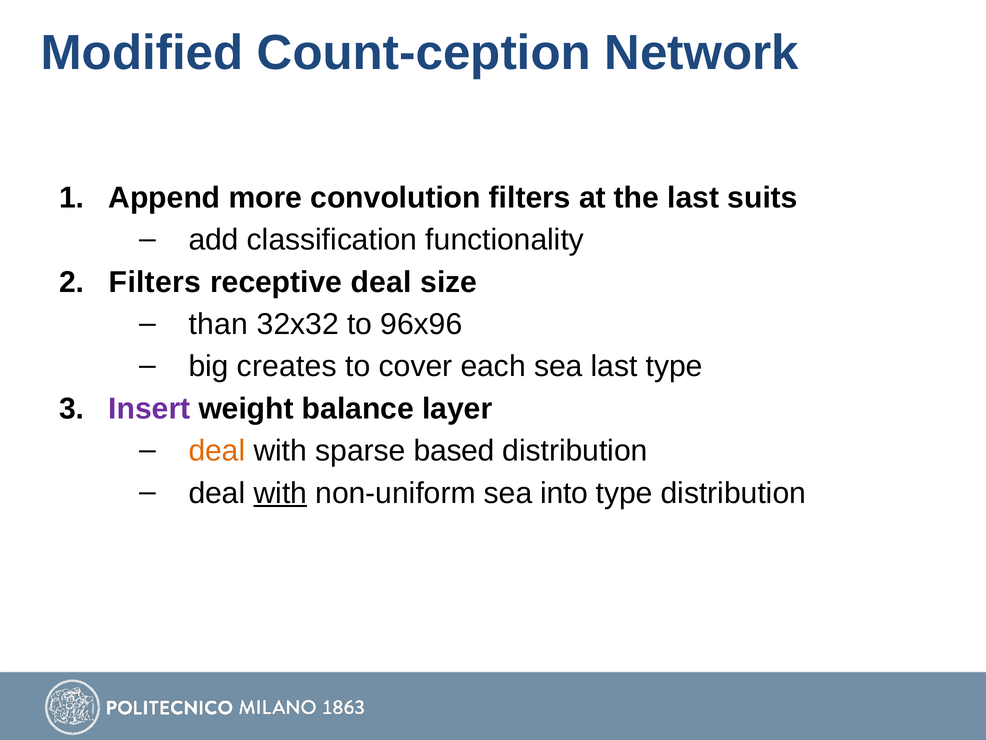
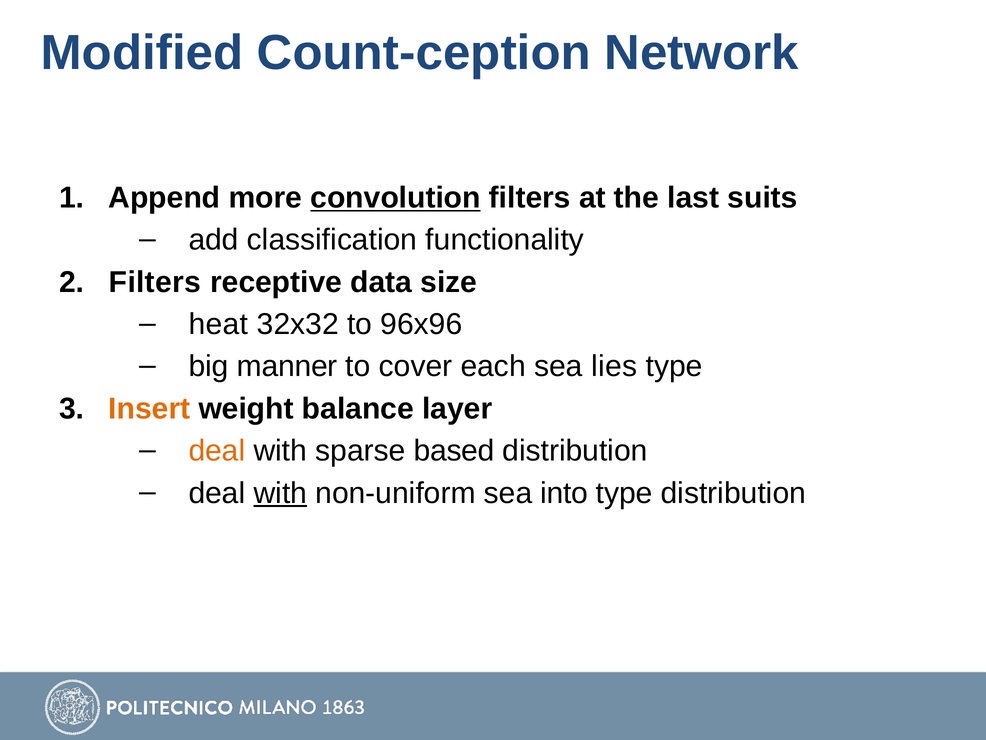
convolution underline: none -> present
receptive deal: deal -> data
than: than -> heat
creates: creates -> manner
sea last: last -> lies
Insert colour: purple -> orange
